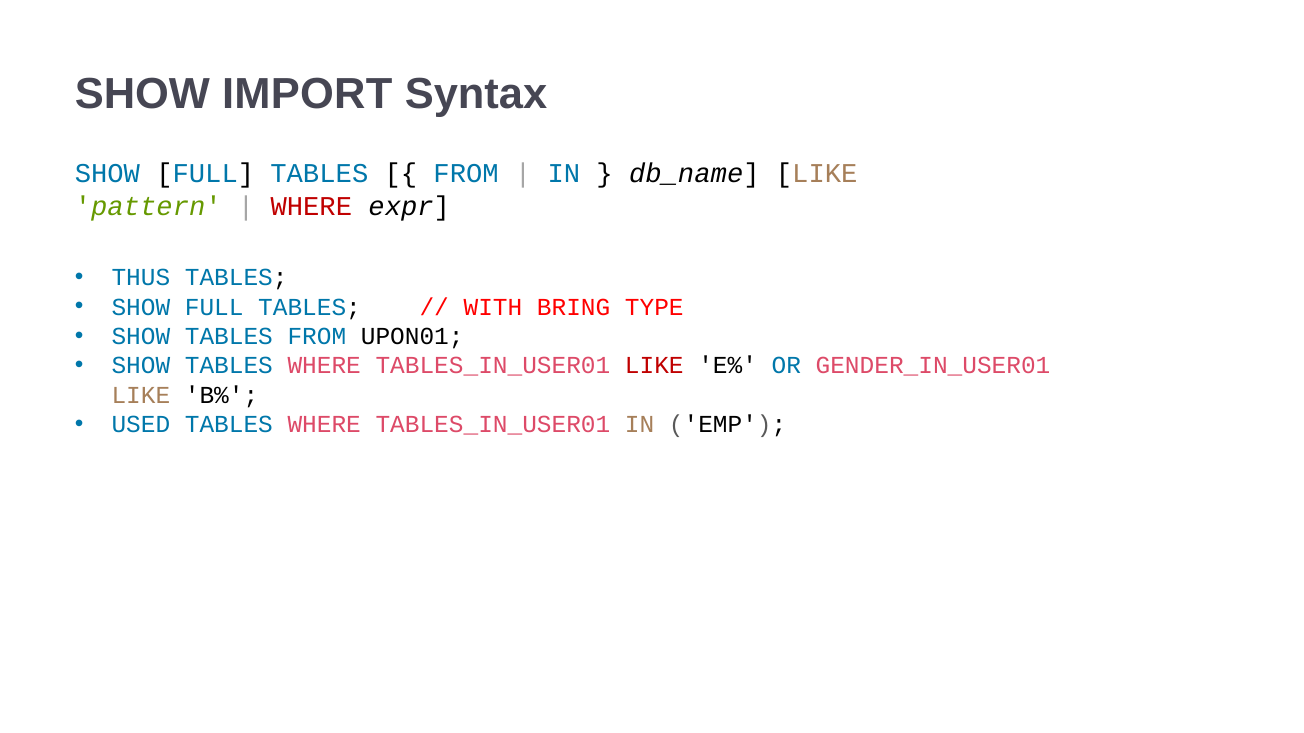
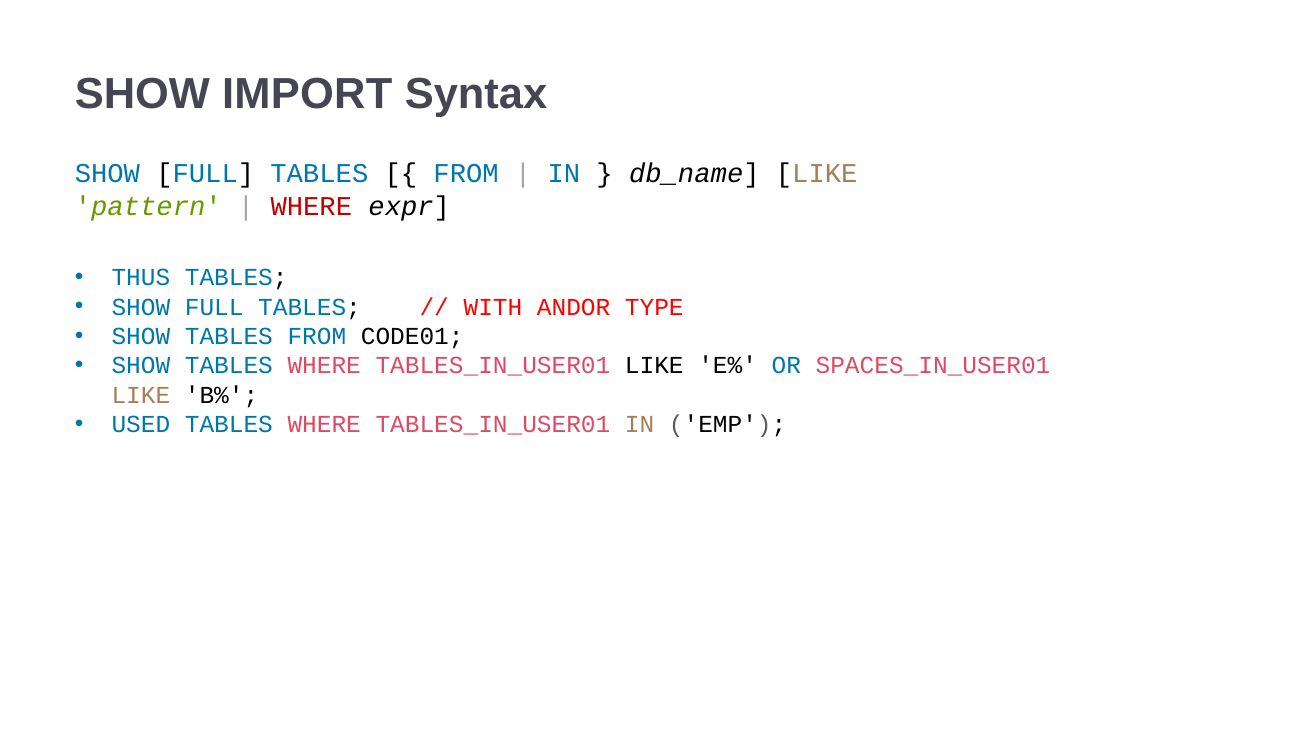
BRING: BRING -> ANDOR
UPON01: UPON01 -> CODE01
LIKE at (654, 366) colour: red -> black
GENDER_IN_USER01: GENDER_IN_USER01 -> SPACES_IN_USER01
